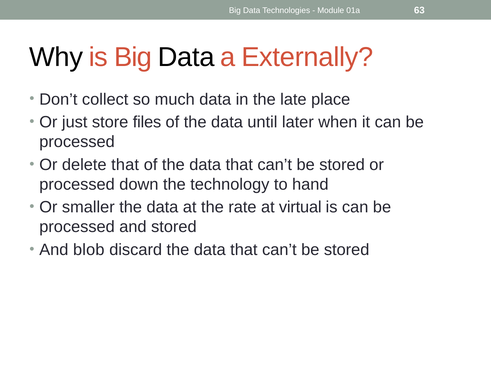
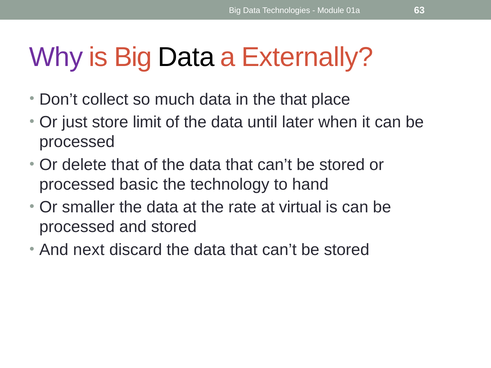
Why colour: black -> purple
the late: late -> that
files: files -> limit
down: down -> basic
blob: blob -> next
